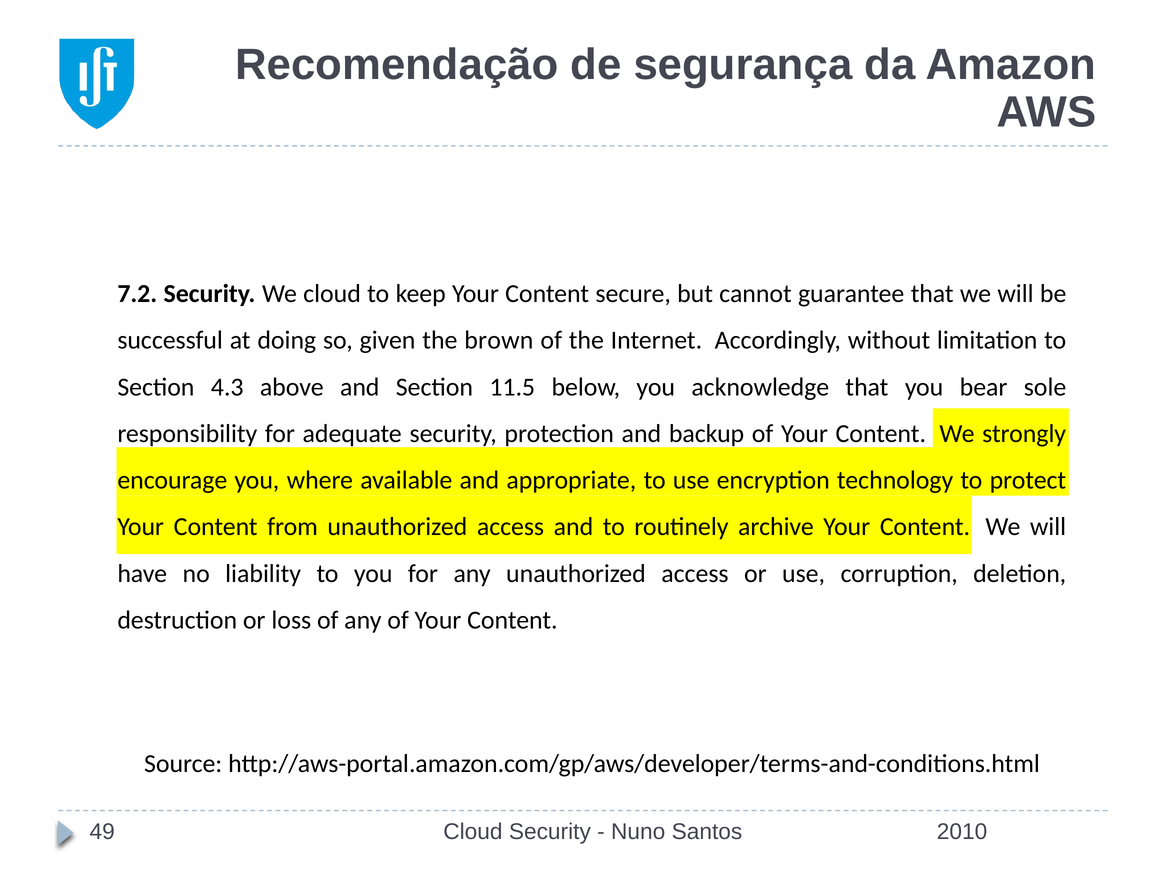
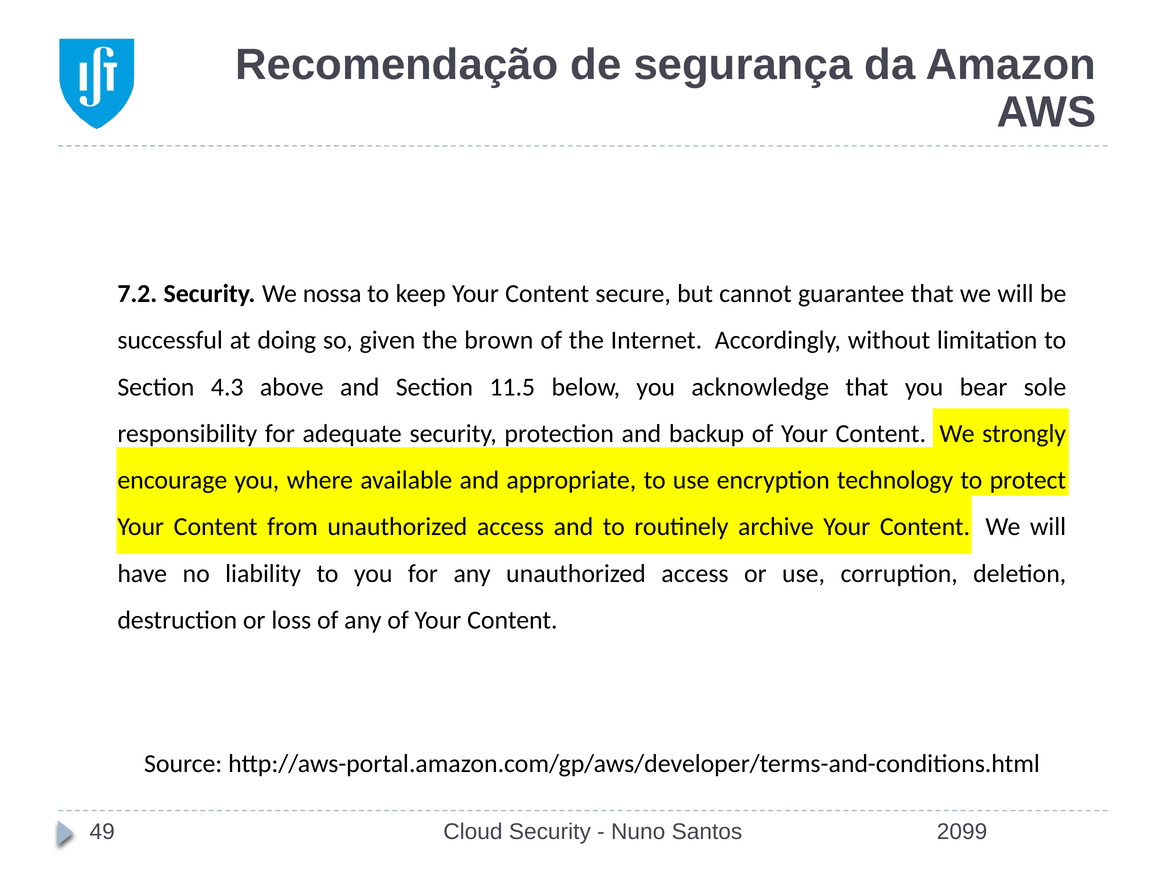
We cloud: cloud -> nossa
2010: 2010 -> 2099
